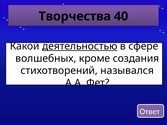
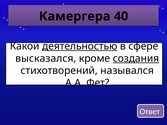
Творчества: Творчества -> Камергера
волшебных: волшебных -> высказался
создания underline: none -> present
